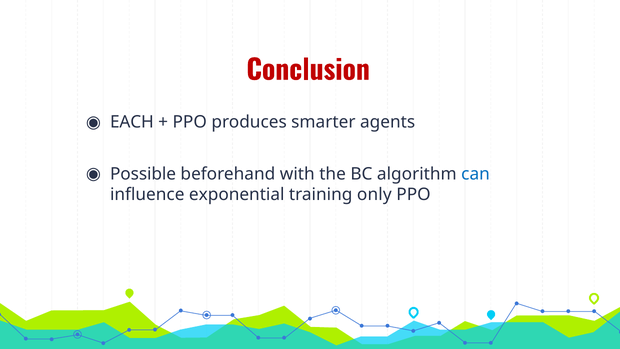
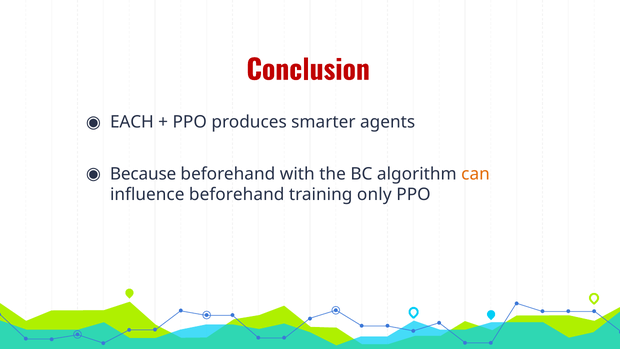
Possible: Possible -> Because
can colour: blue -> orange
influence exponential: exponential -> beforehand
